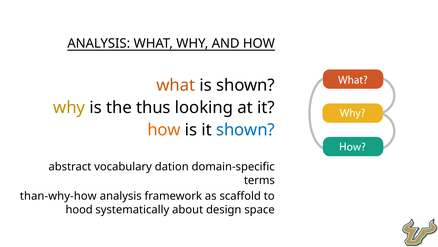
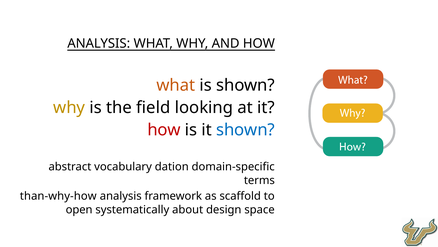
thus: thus -> field
how at (164, 130) colour: orange -> red
hood: hood -> open
